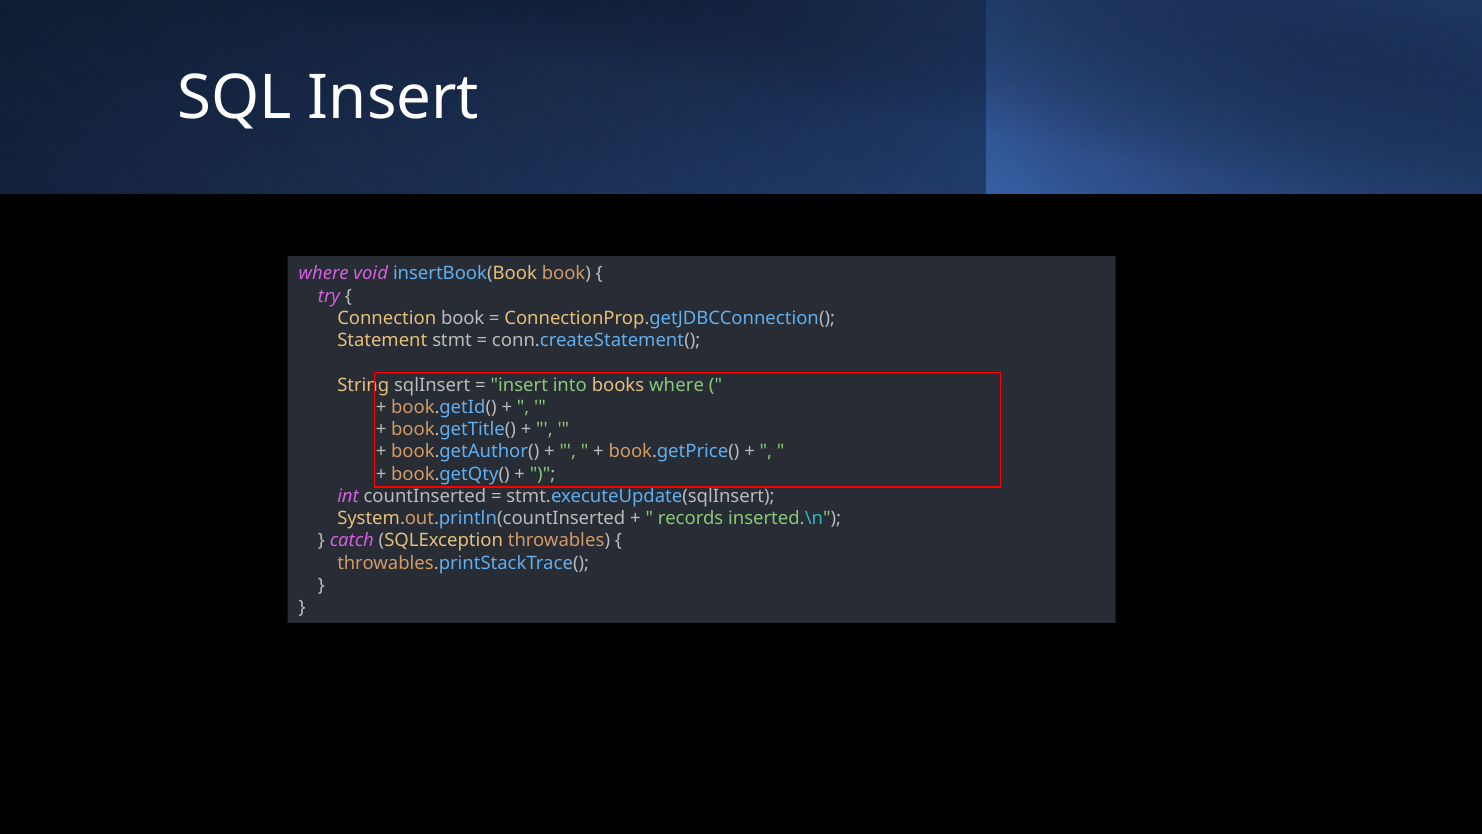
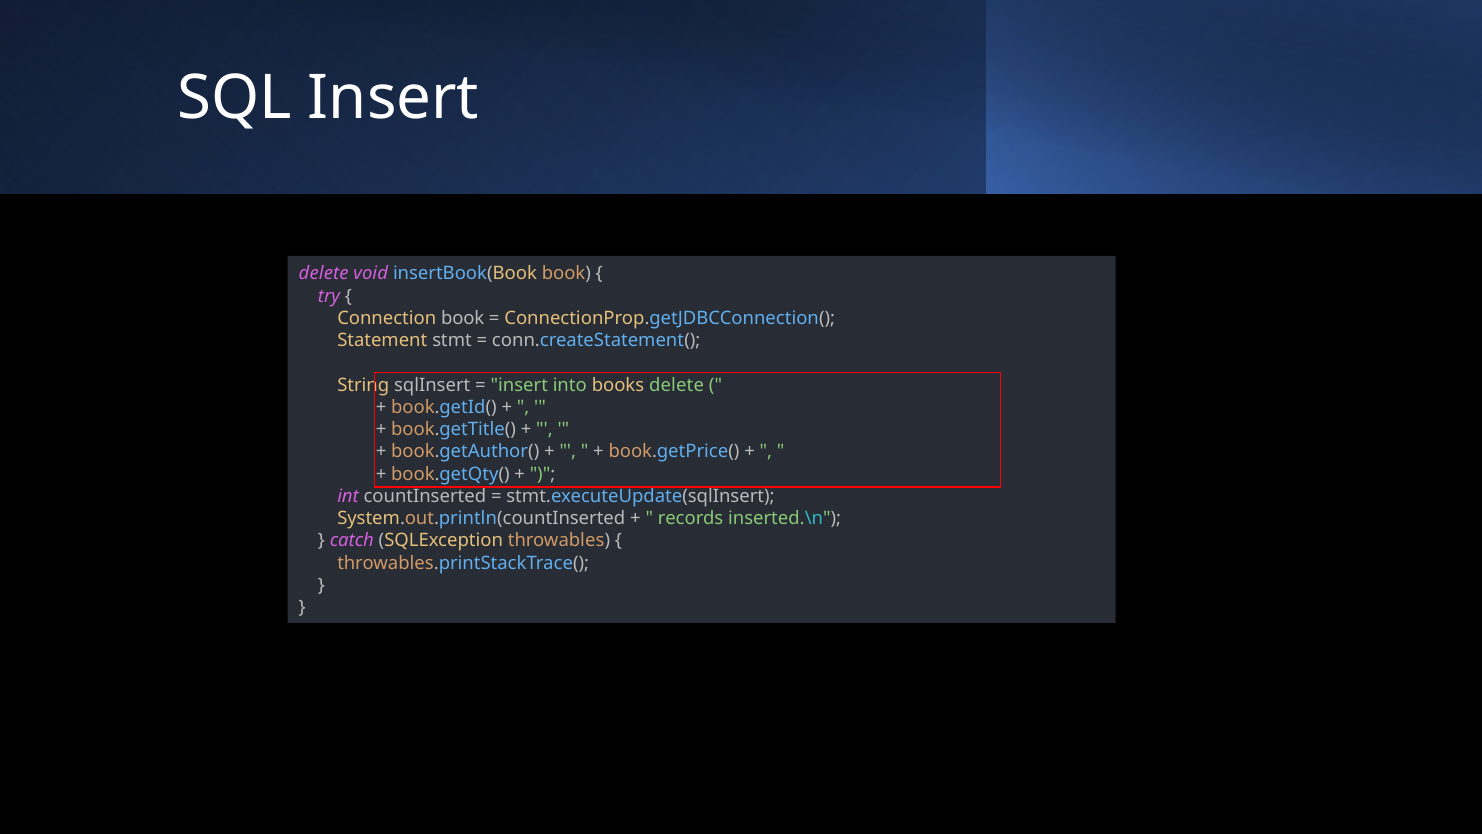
where at (324, 274): where -> delete
books where: where -> delete
